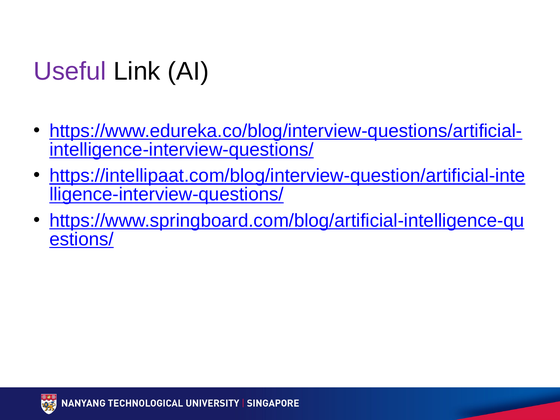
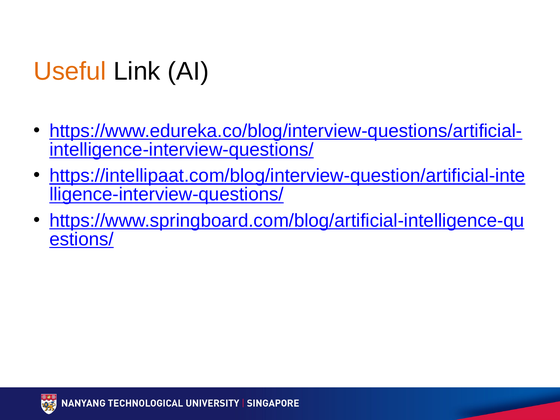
Useful colour: purple -> orange
